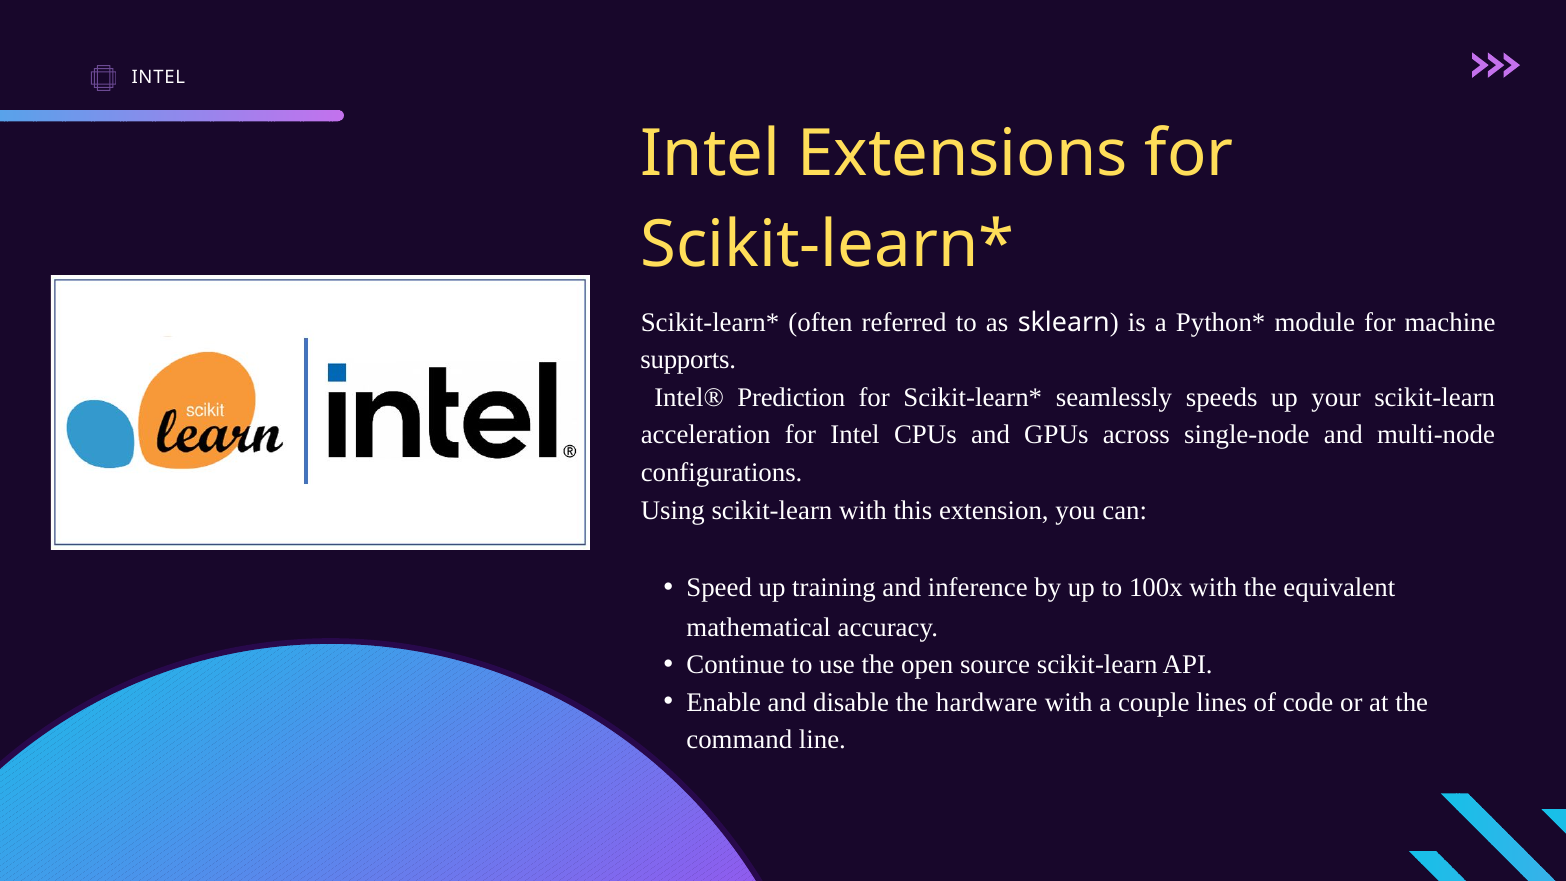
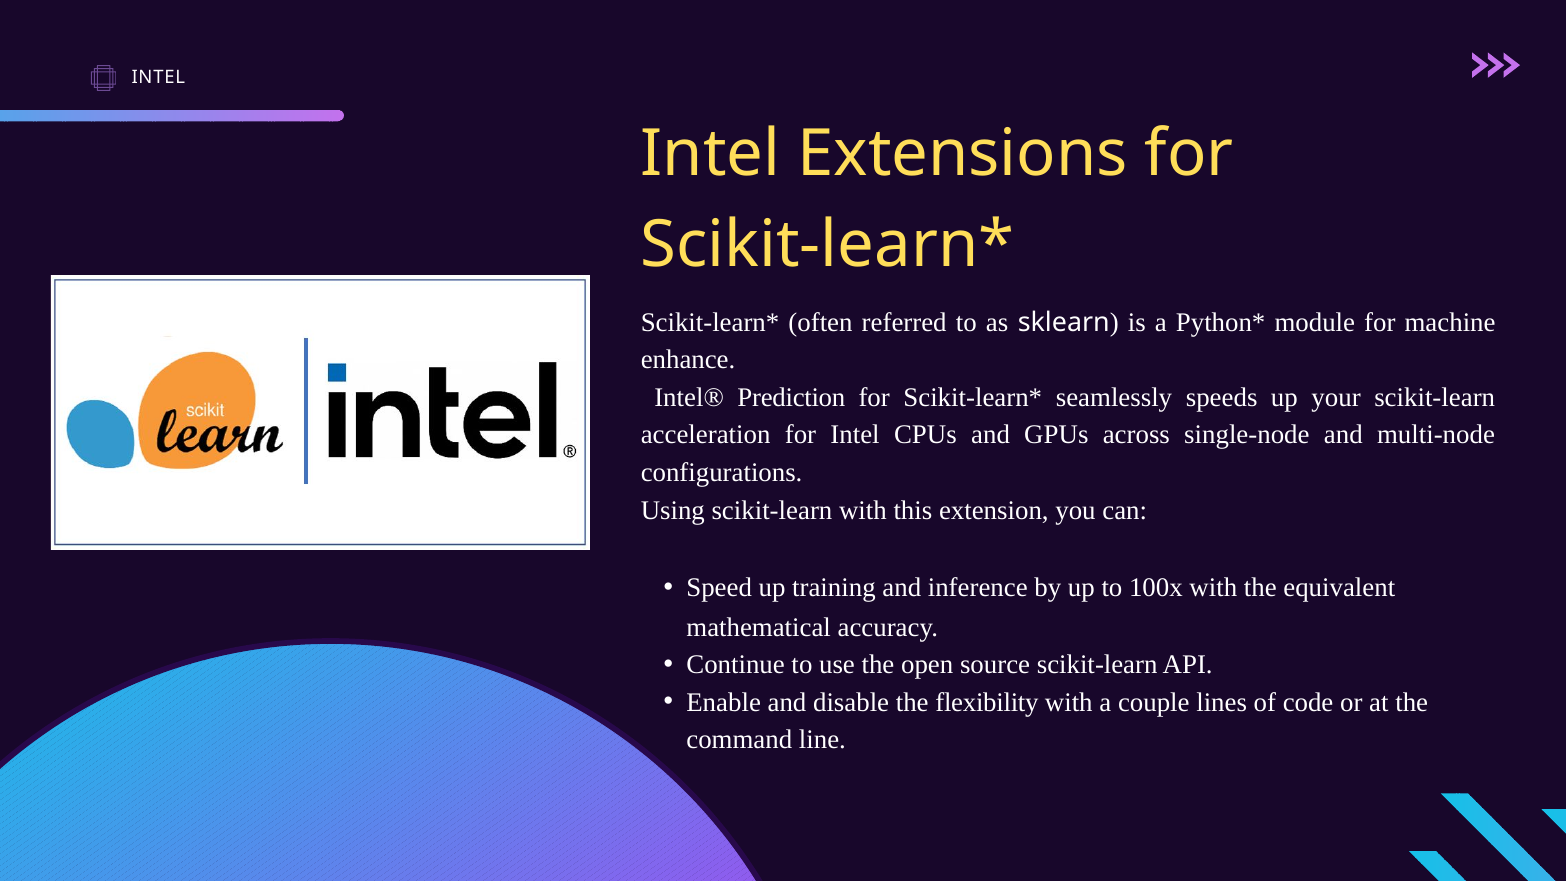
supports: supports -> enhance
hardware: hardware -> flexibility
